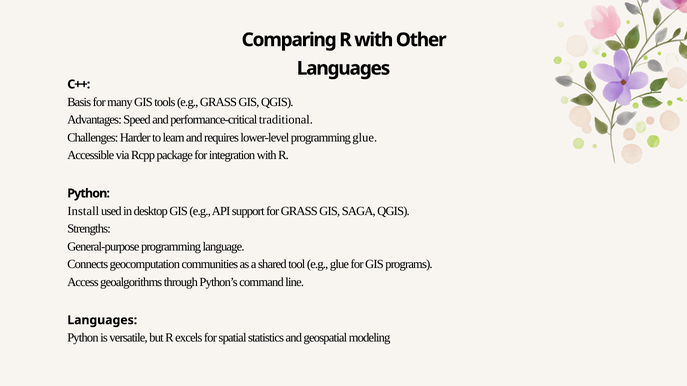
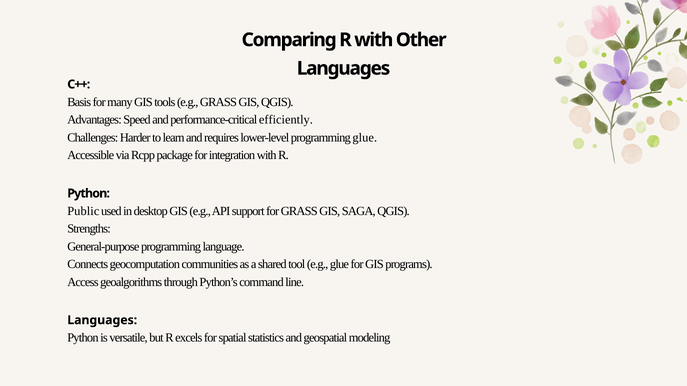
traditional: traditional -> efficiently
Install: Install -> Public
